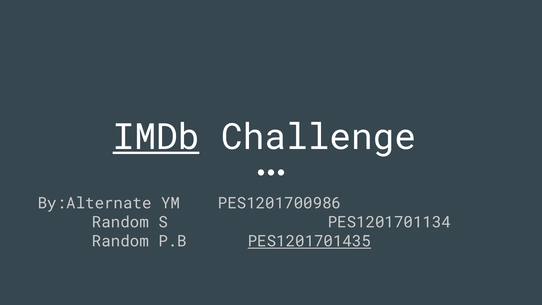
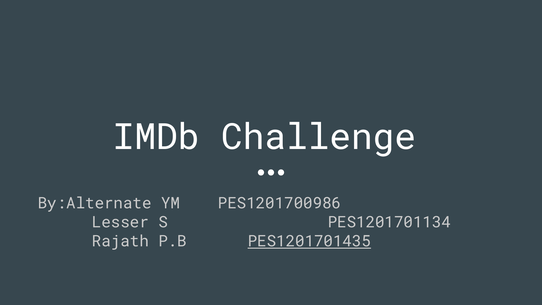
IMDb underline: present -> none
Random at (120, 222): Random -> Lesser
Random at (120, 241): Random -> Rajath
